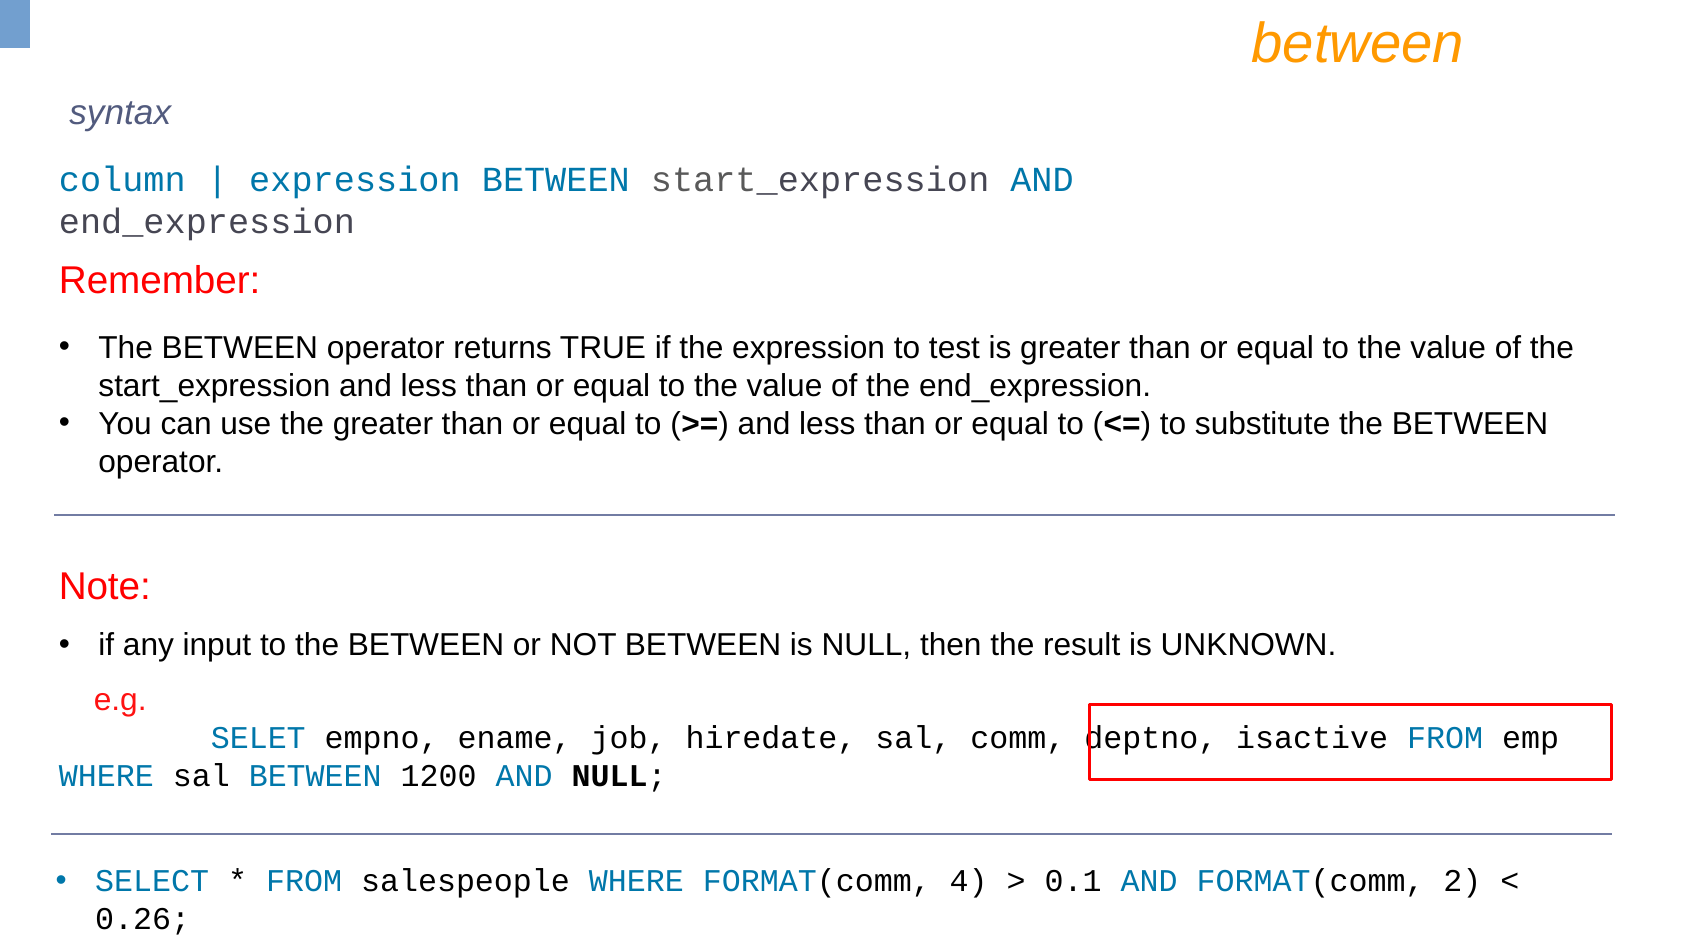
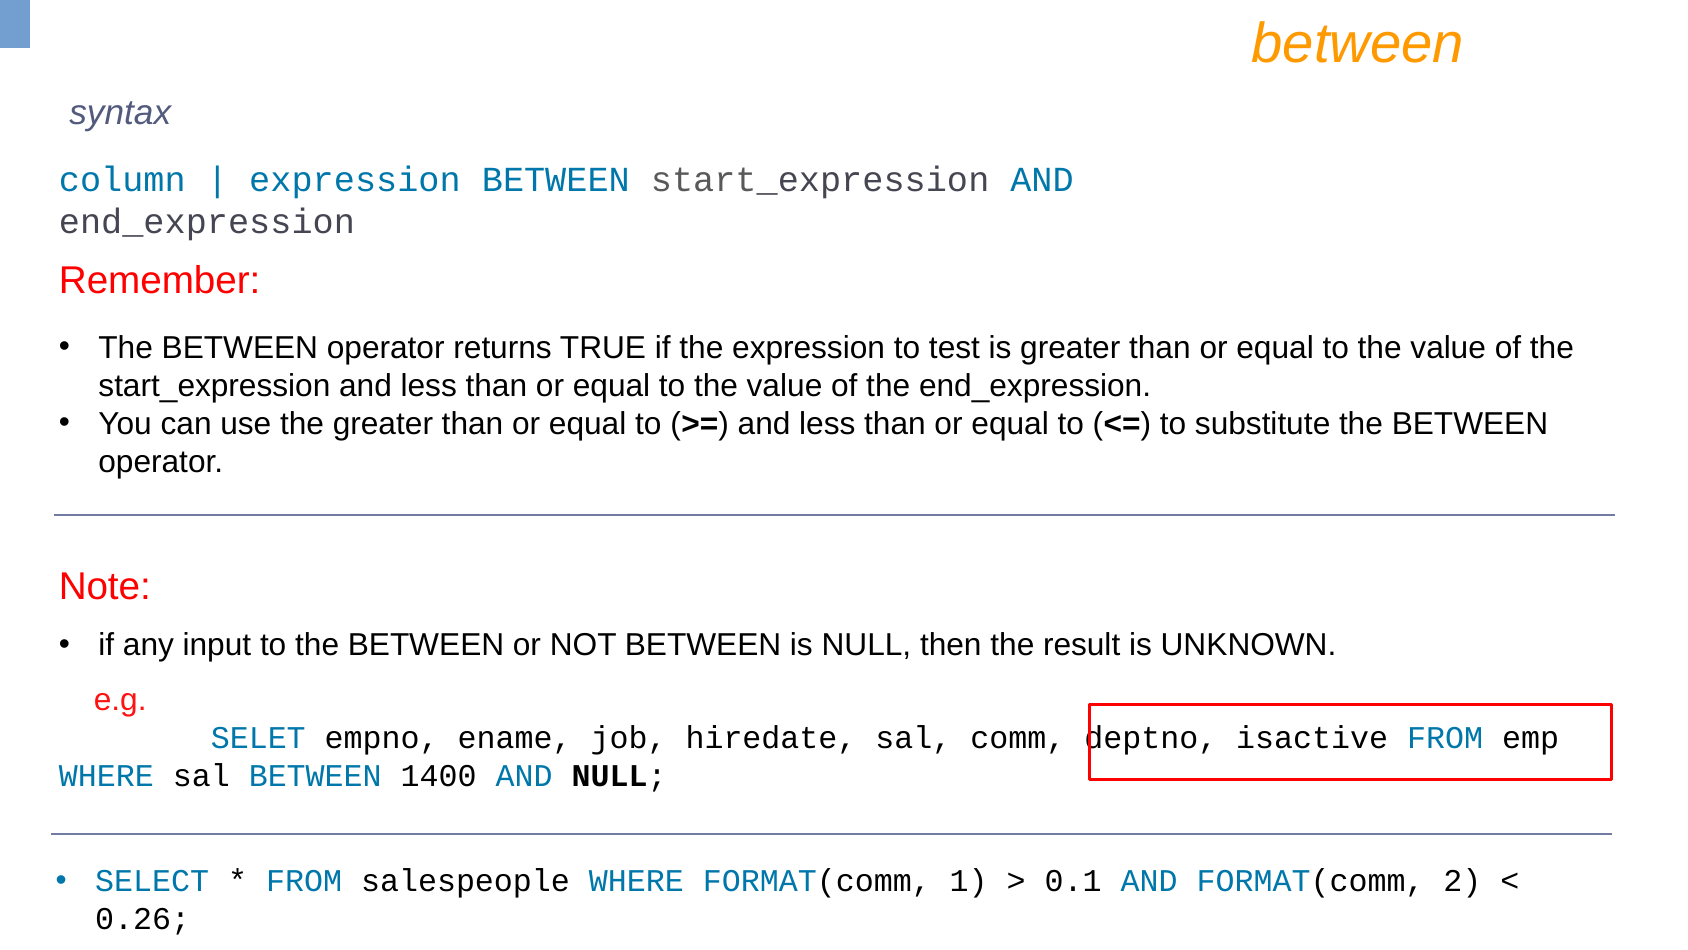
1200: 1200 -> 1400
4: 4 -> 1
